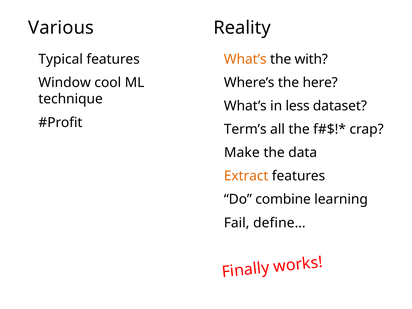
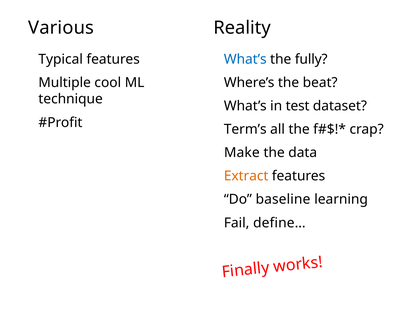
What’s at (245, 59) colour: orange -> blue
with: with -> fully
Window: Window -> Multiple
here: here -> beat
less: less -> test
combine: combine -> baseline
